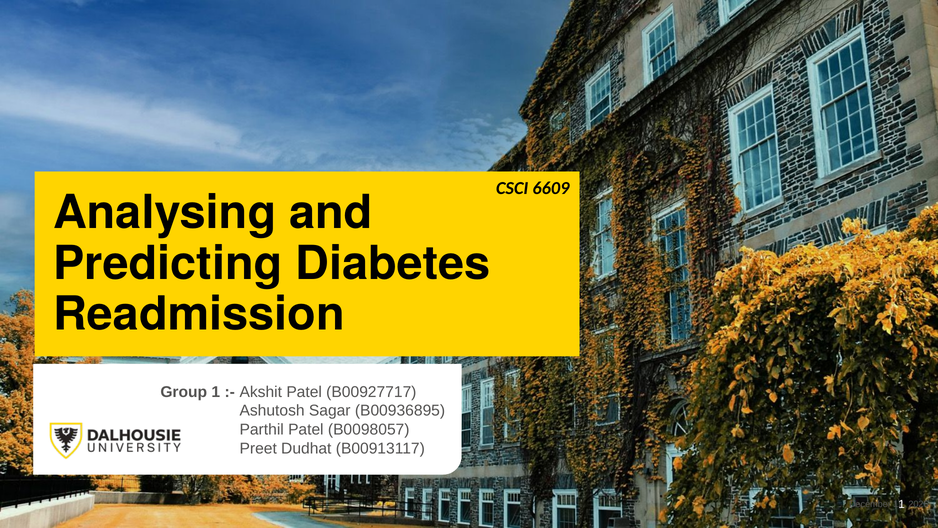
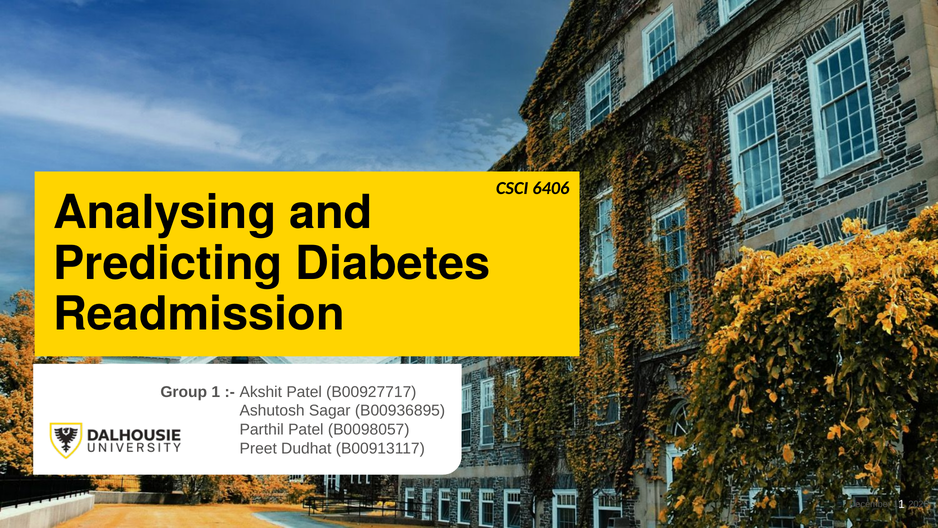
6609: 6609 -> 6406
